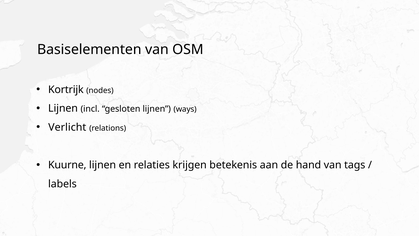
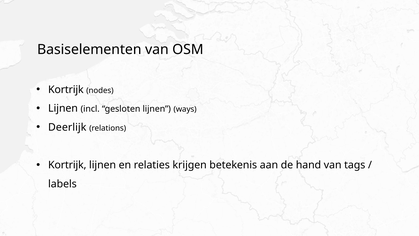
Verlicht: Verlicht -> Deerlijk
Kuurne at (67, 165): Kuurne -> Kortrijk
